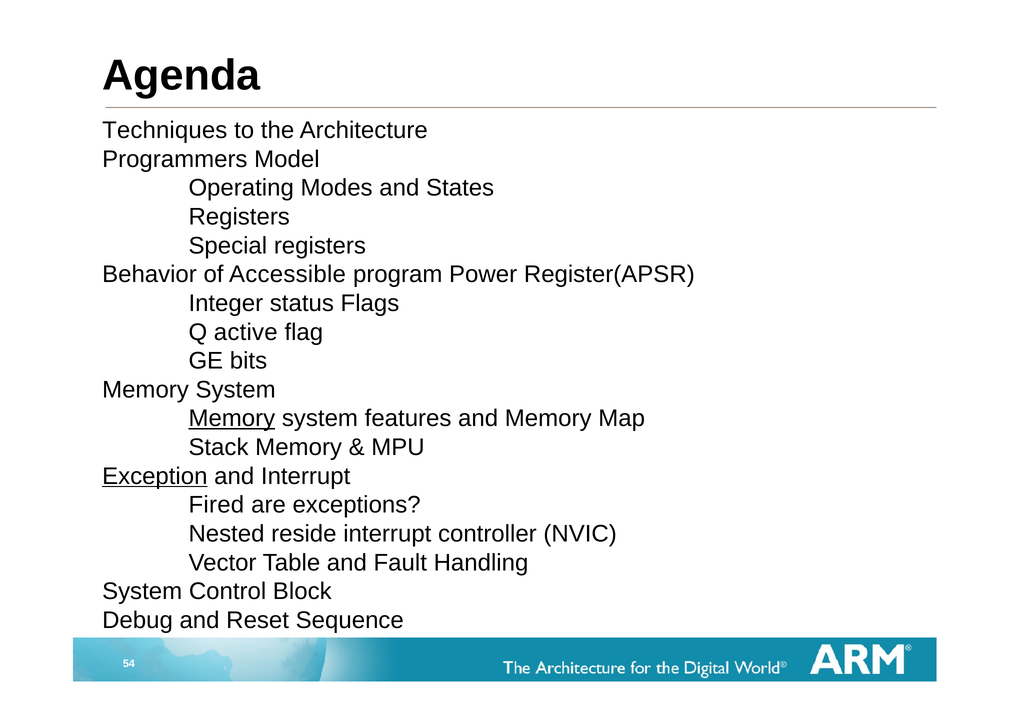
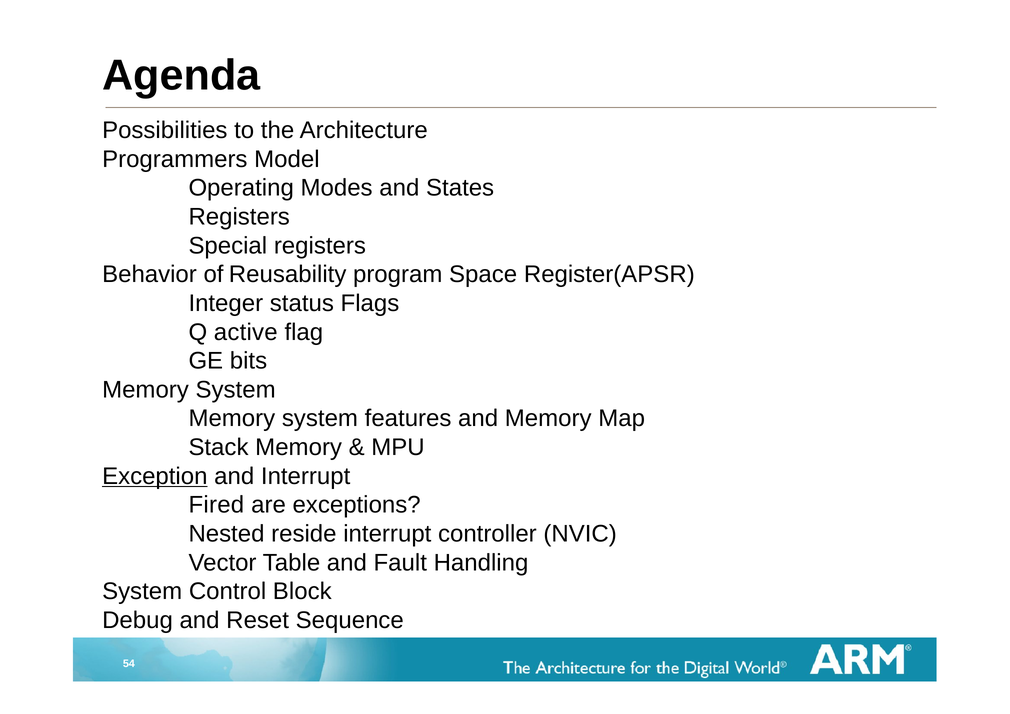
Techniques: Techniques -> Possibilities
Accessible: Accessible -> Reusability
Power: Power -> Space
Memory at (232, 418) underline: present -> none
